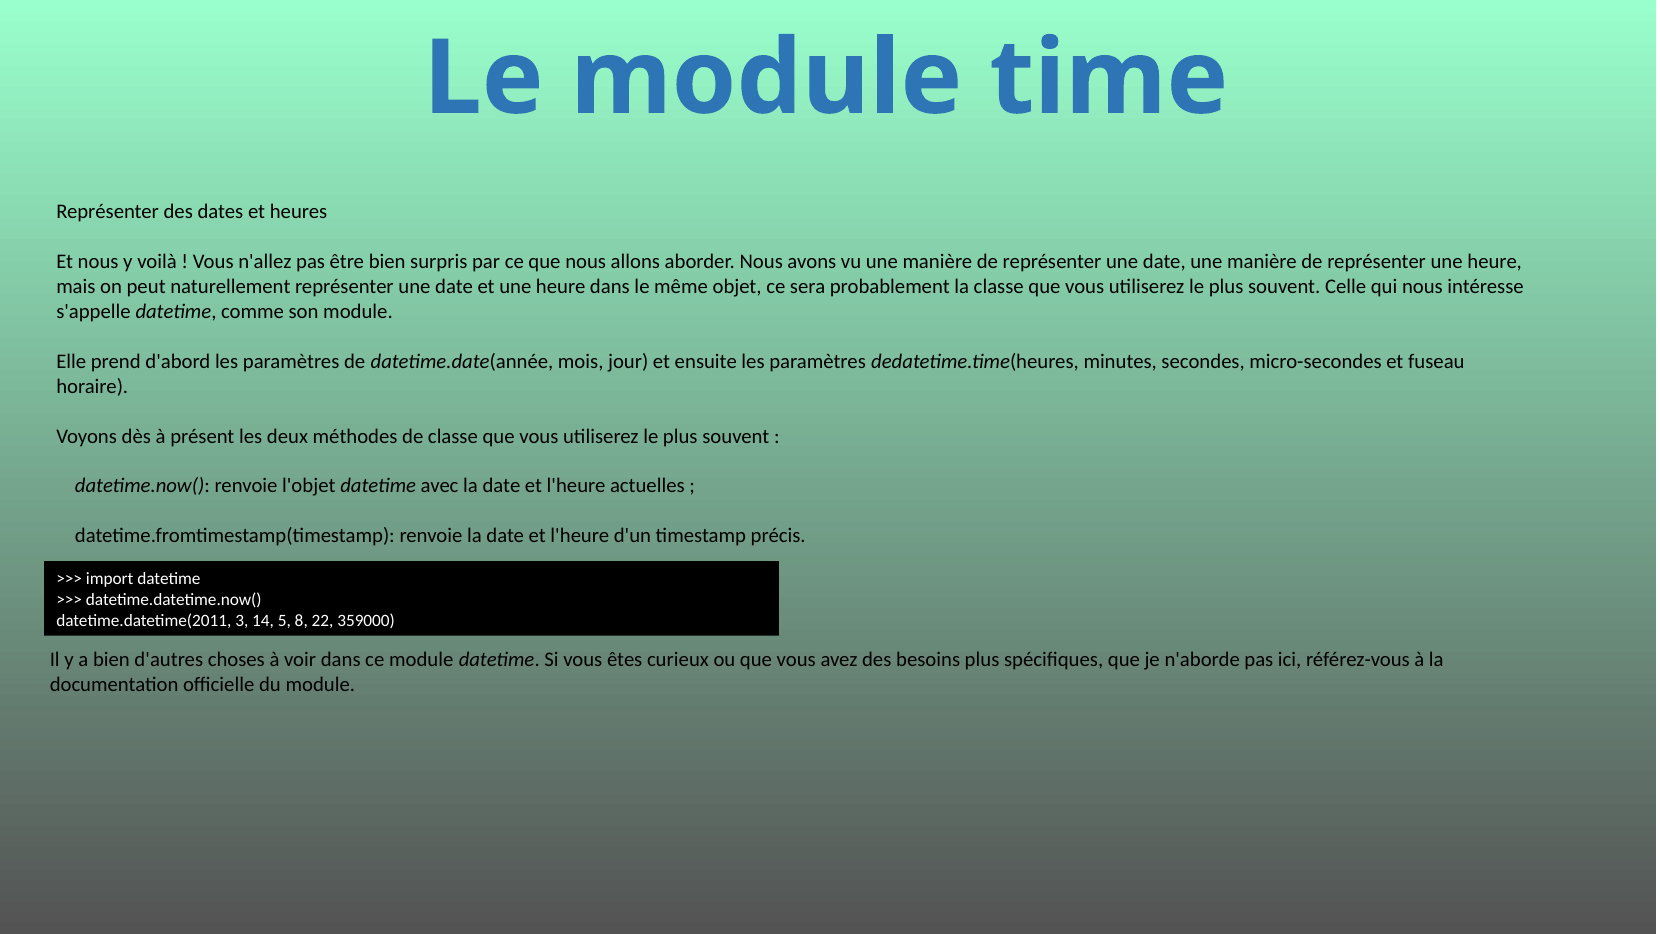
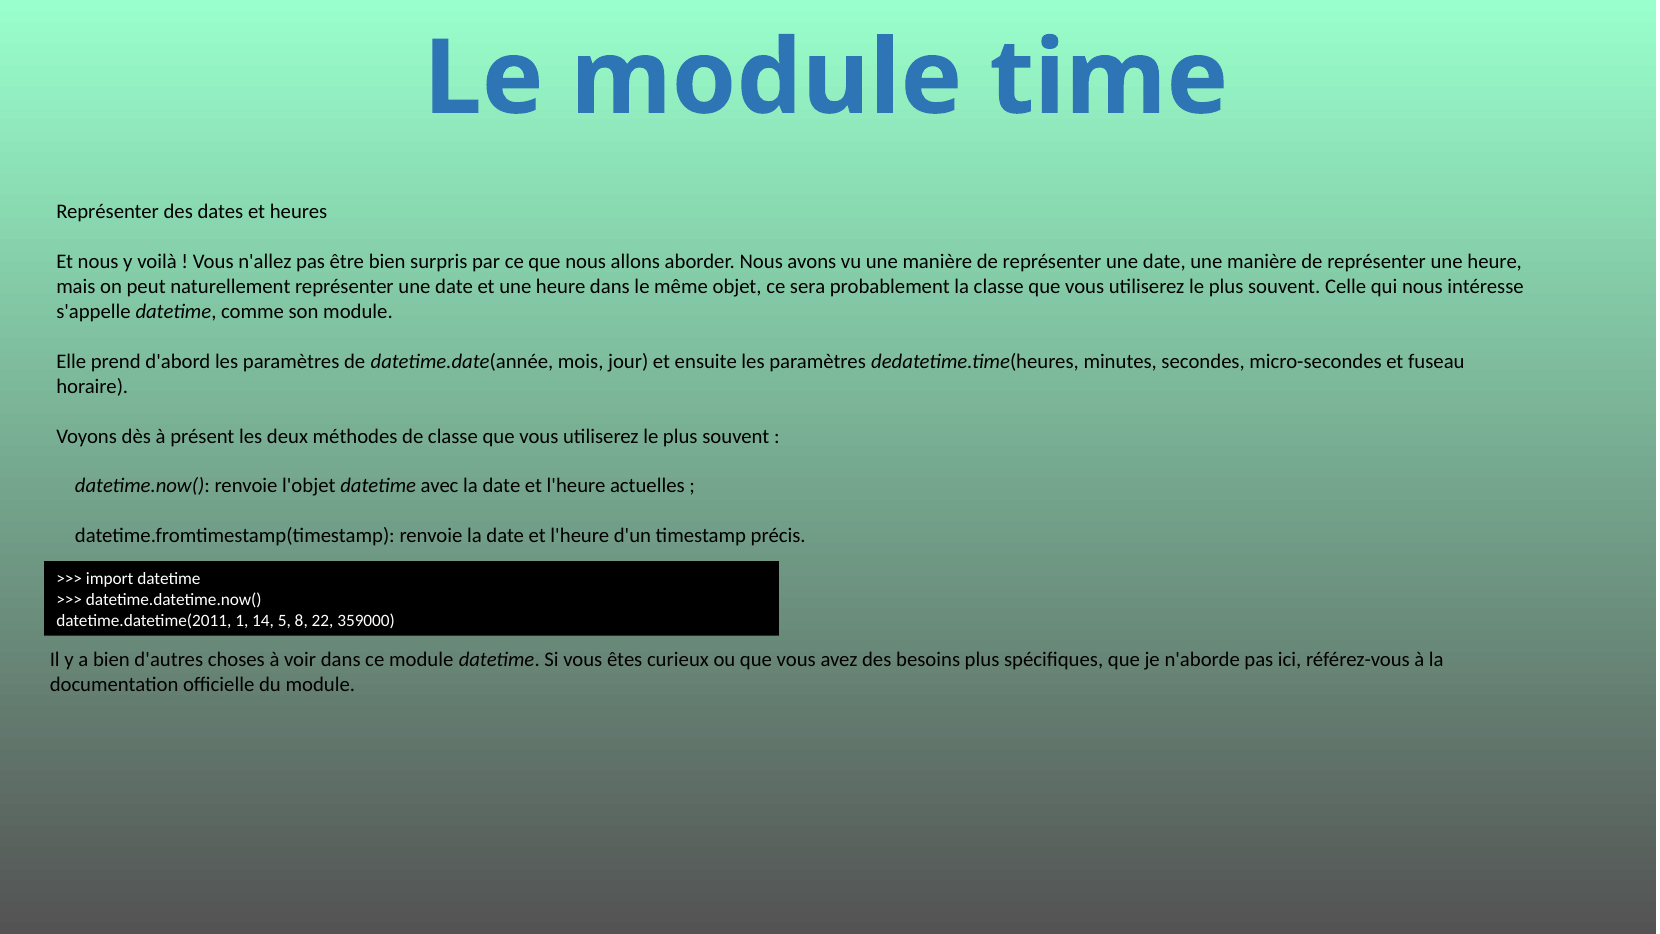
3: 3 -> 1
